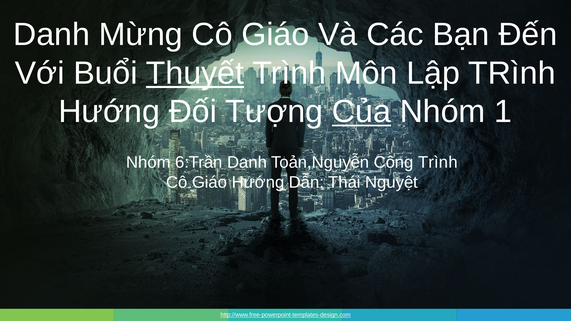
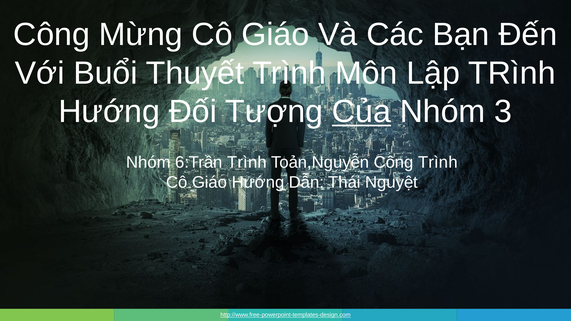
Danh at (52, 35): Danh -> Công
Thuyết underline: present -> none
1: 1 -> 3
6:Trần Danh: Danh -> Trình
